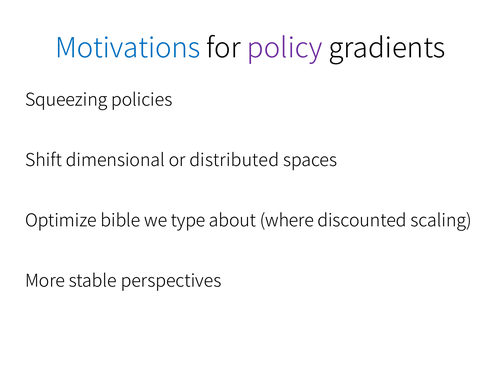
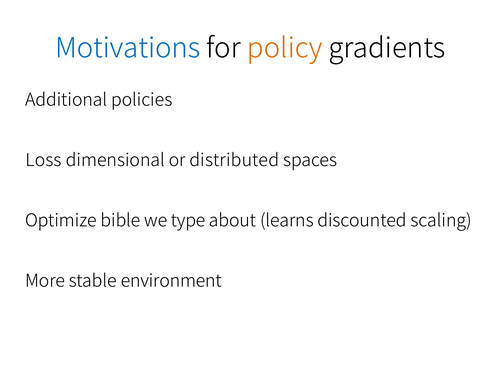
policy colour: purple -> orange
Squeezing: Squeezing -> Additional
Shift: Shift -> Loss
where: where -> learns
perspectives: perspectives -> environment
